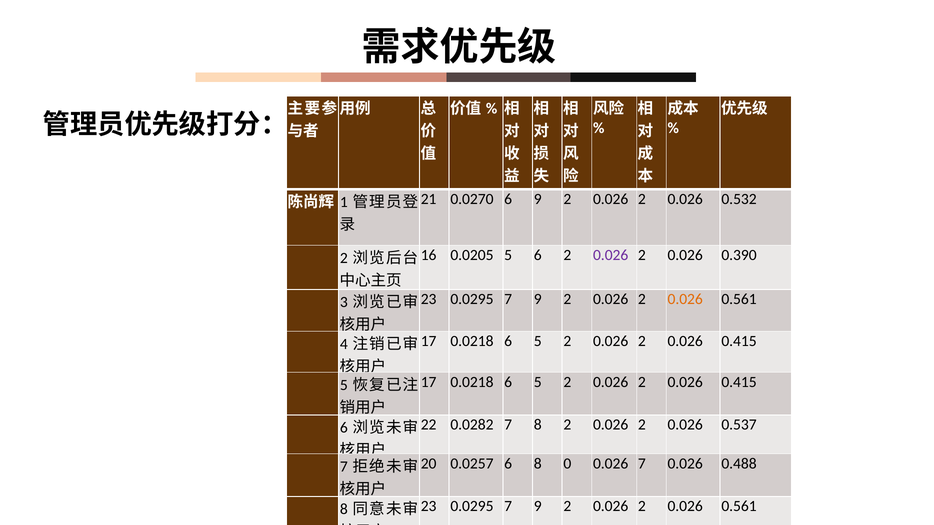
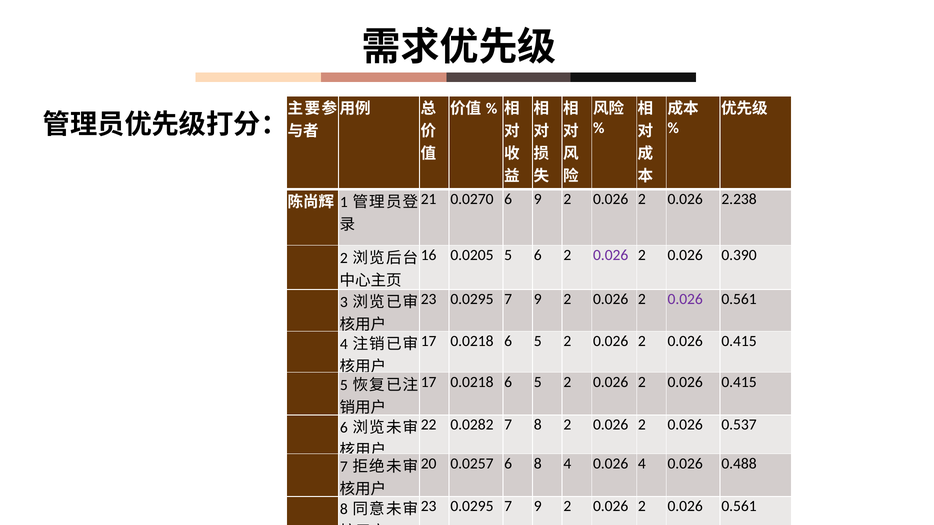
0.532: 0.532 -> 2.238
0.026 at (685, 299) colour: orange -> purple
8 0: 0 -> 4
0.026 7: 7 -> 4
